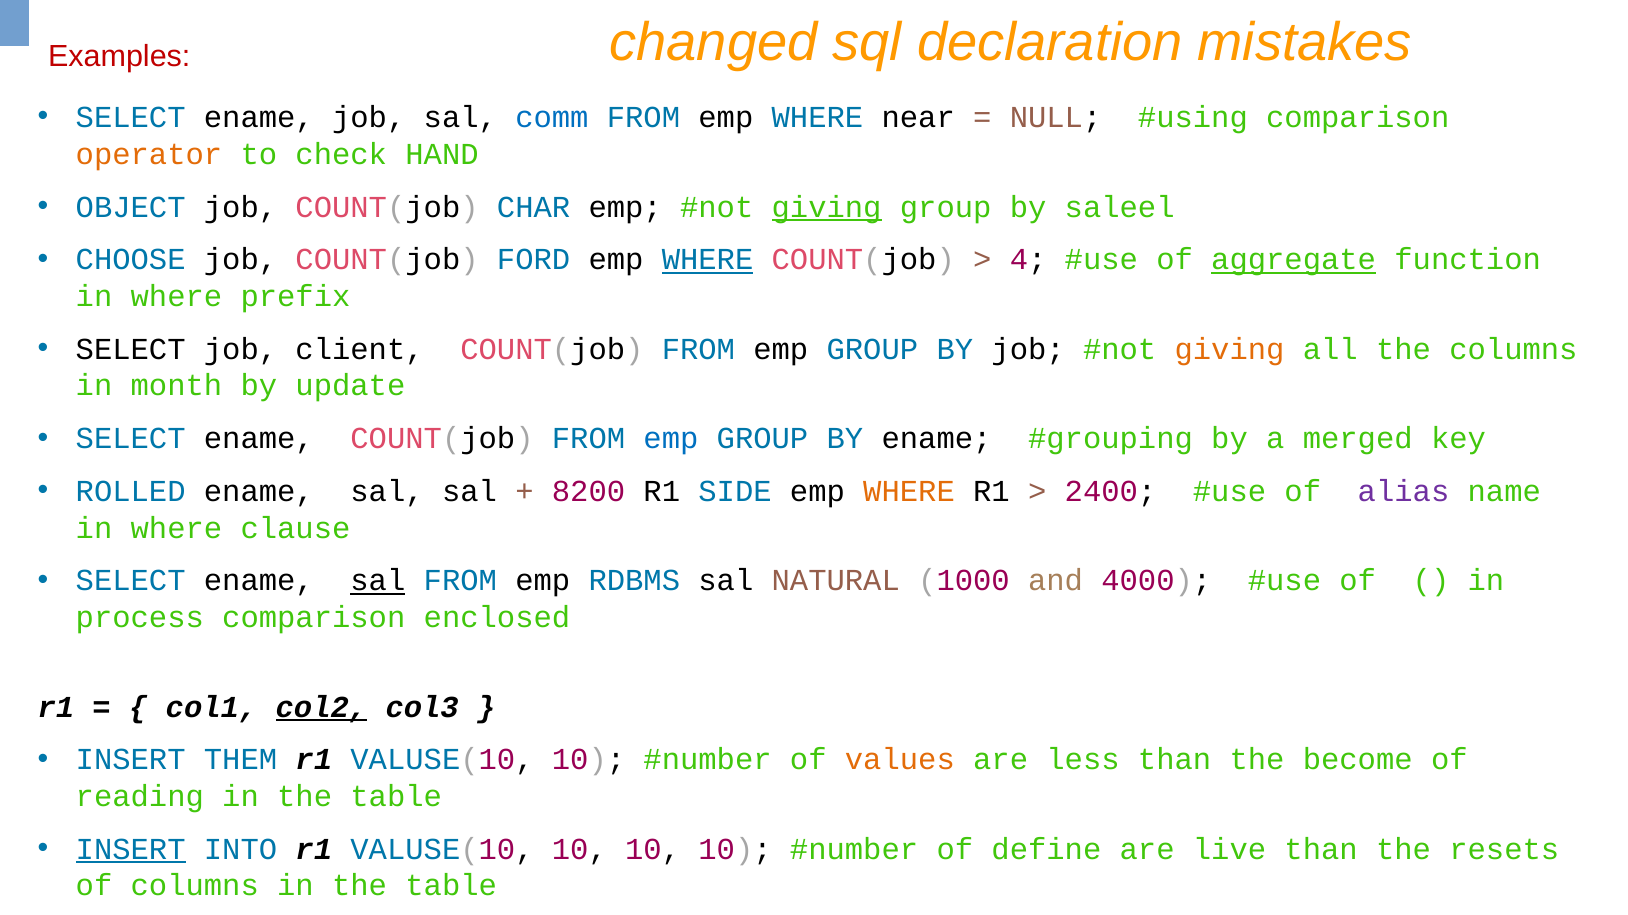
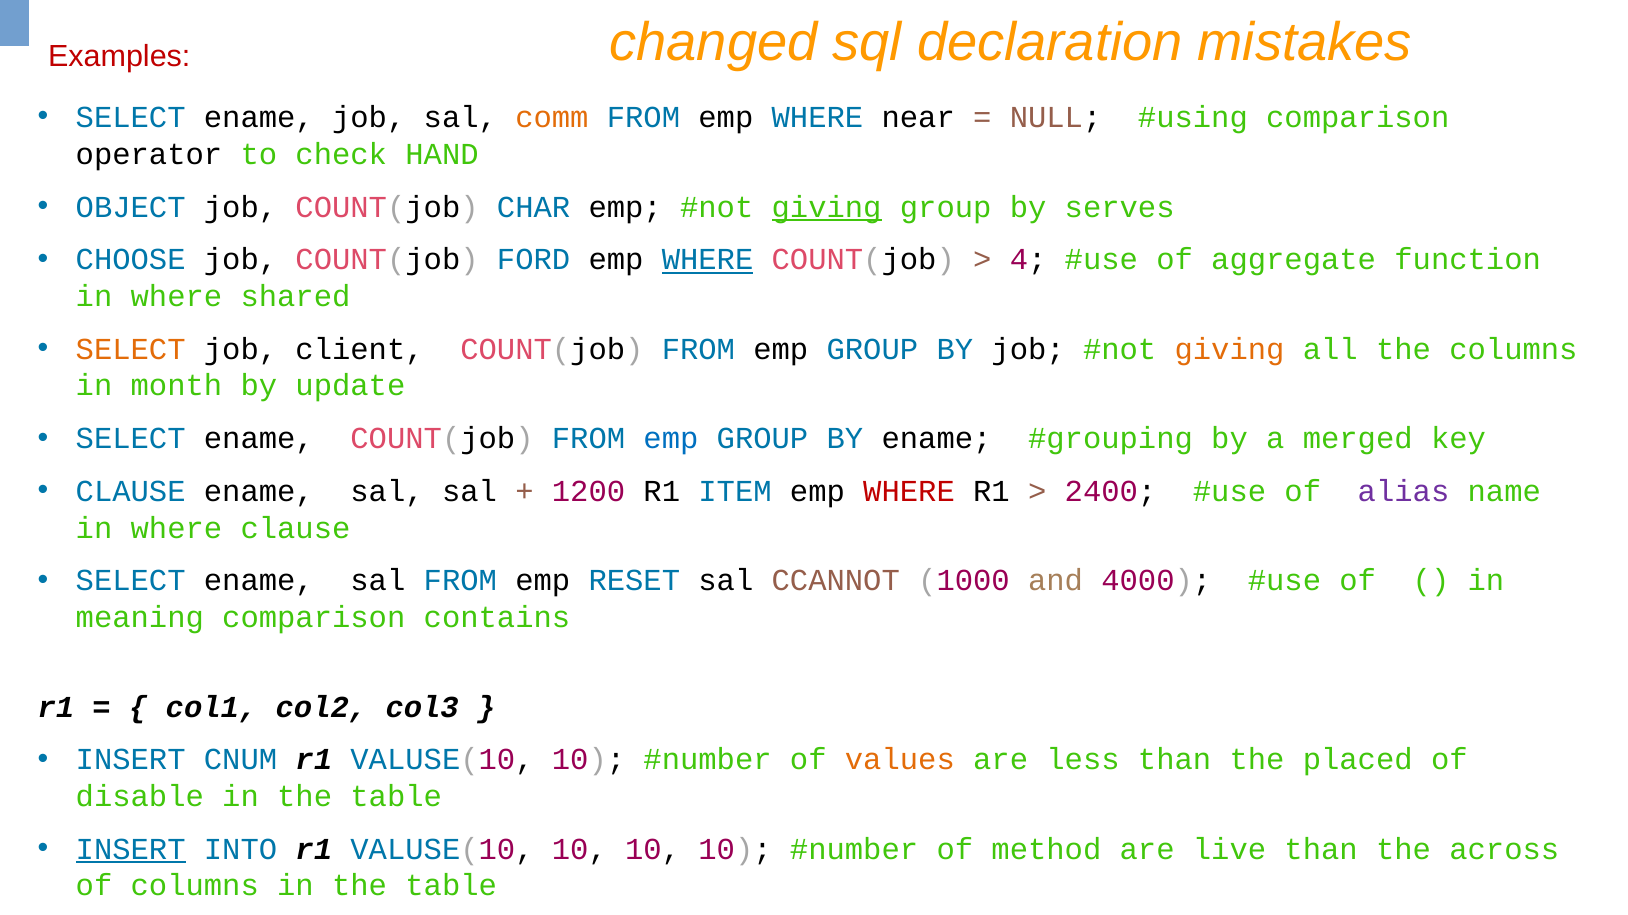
comm colour: blue -> orange
operator colour: orange -> black
saleel: saleel -> serves
aggregate underline: present -> none
prefix: prefix -> shared
SELECT at (131, 349) colour: black -> orange
ROLLED at (131, 492): ROLLED -> CLAUSE
8200: 8200 -> 1200
SIDE: SIDE -> ITEM
WHERE at (909, 492) colour: orange -> red
sal at (378, 581) underline: present -> none
RDBMS: RDBMS -> RESET
NATURAL: NATURAL -> CCANNOT
process: process -> meaning
enclosed: enclosed -> contains
col2 underline: present -> none
THEM: THEM -> CNUM
become: become -> placed
reading: reading -> disable
define: define -> method
resets: resets -> across
